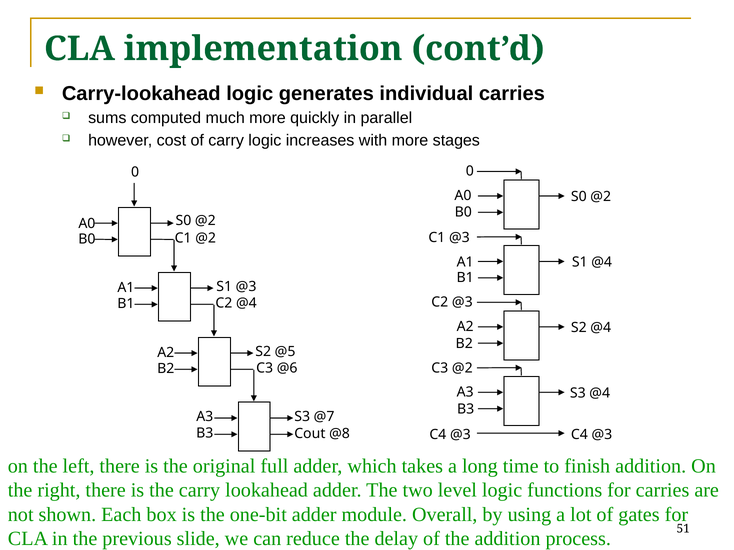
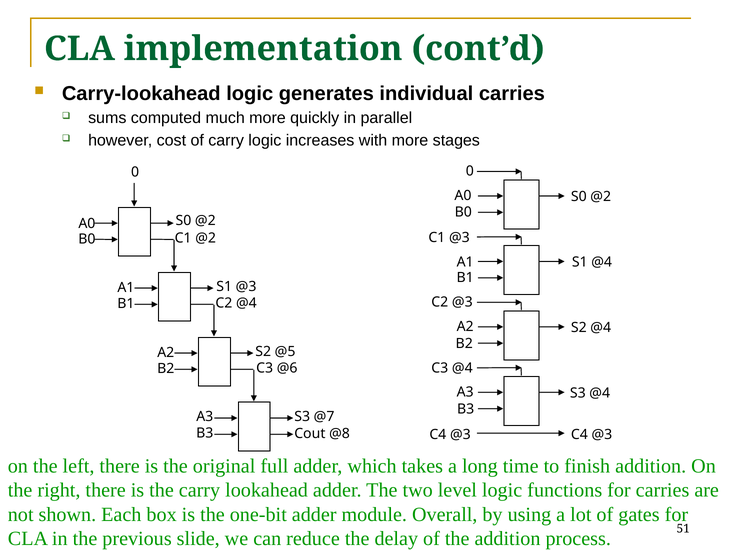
C3 @2: @2 -> @4
